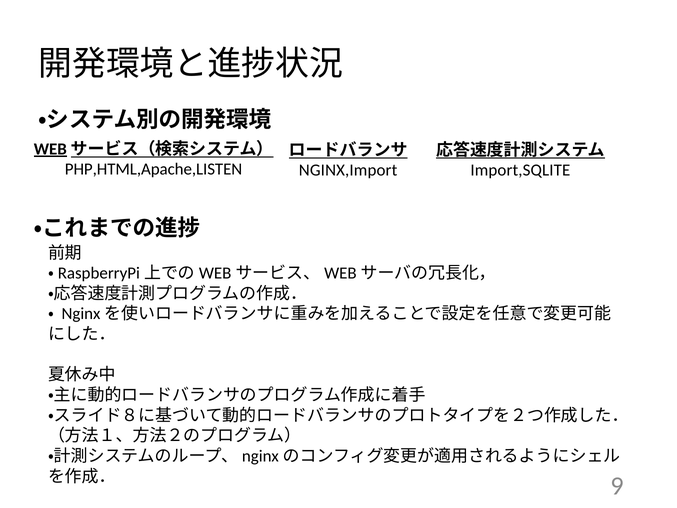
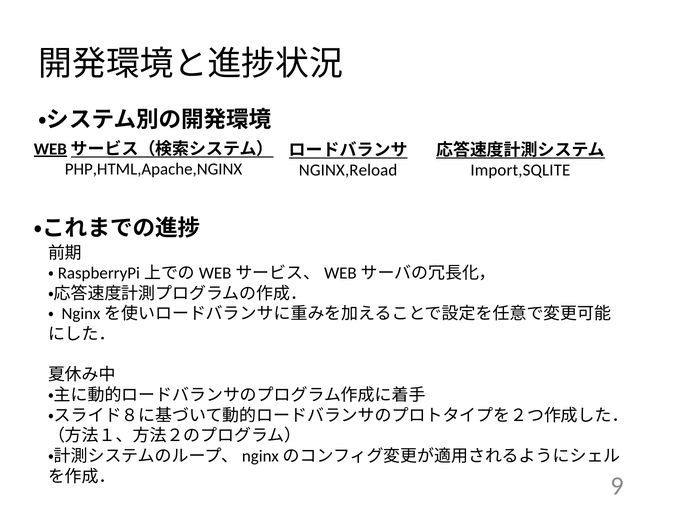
PHP,HTML,Apache,LISTEN: PHP,HTML,Apache,LISTEN -> PHP,HTML,Apache,NGINX
NGINX,Import: NGINX,Import -> NGINX,Reload
